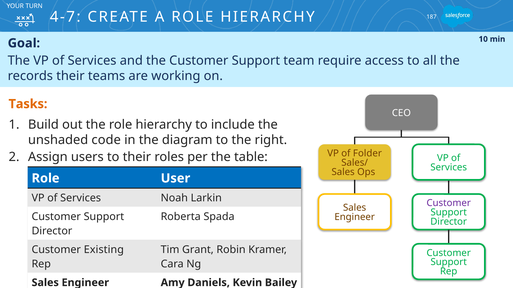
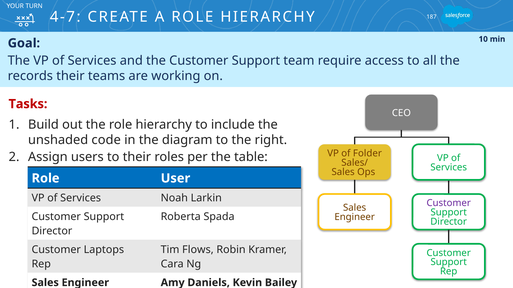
Tasks colour: orange -> red
Existing: Existing -> Laptops
Grant: Grant -> Flows
